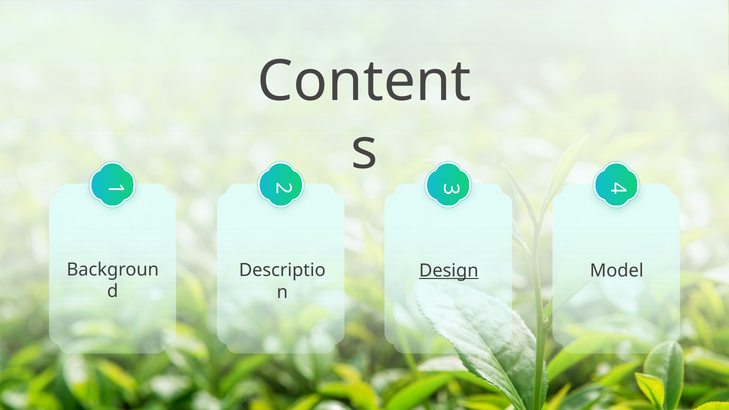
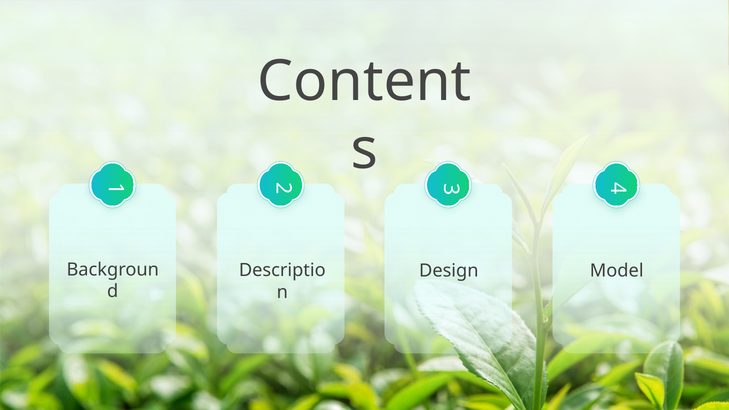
Design underline: present -> none
